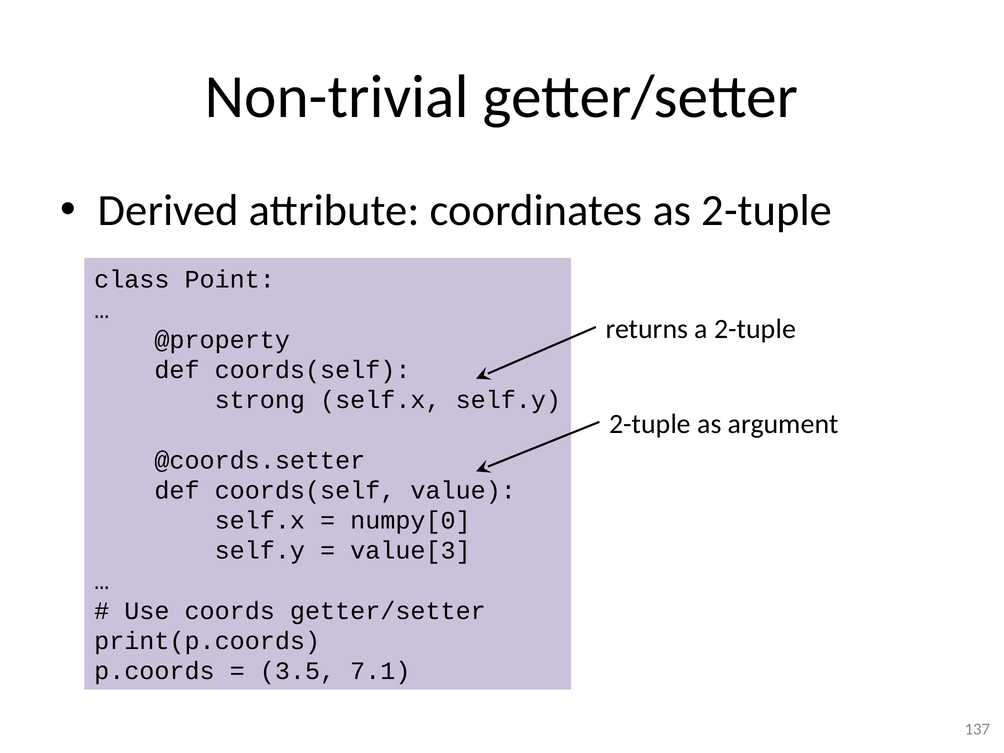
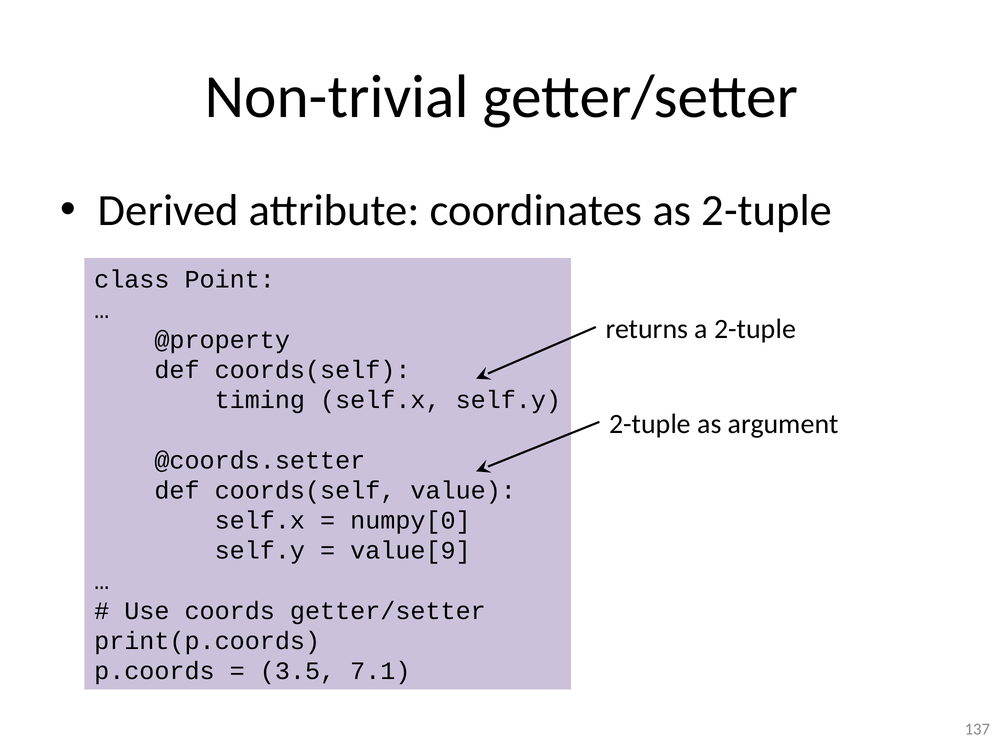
strong: strong -> timing
value[3: value[3 -> value[9
